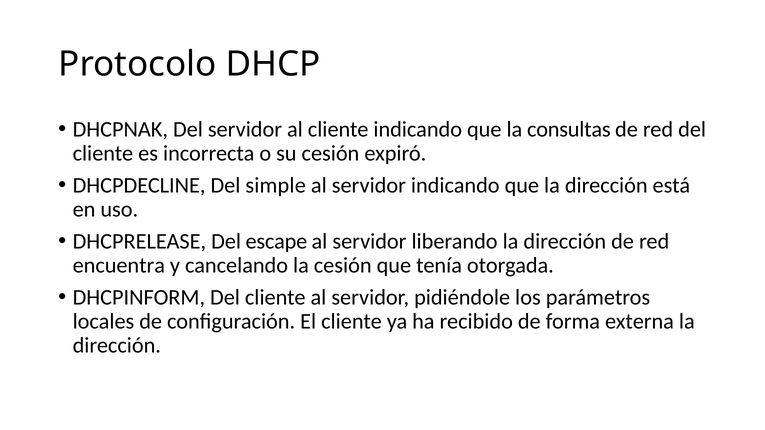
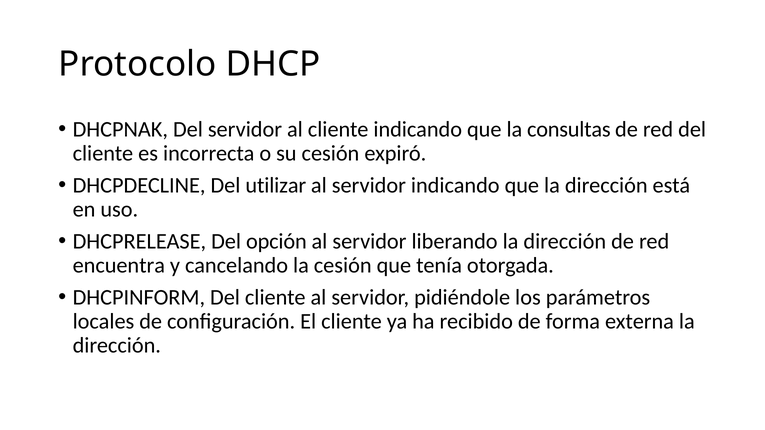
simple: simple -> utilizar
escape: escape -> opción
